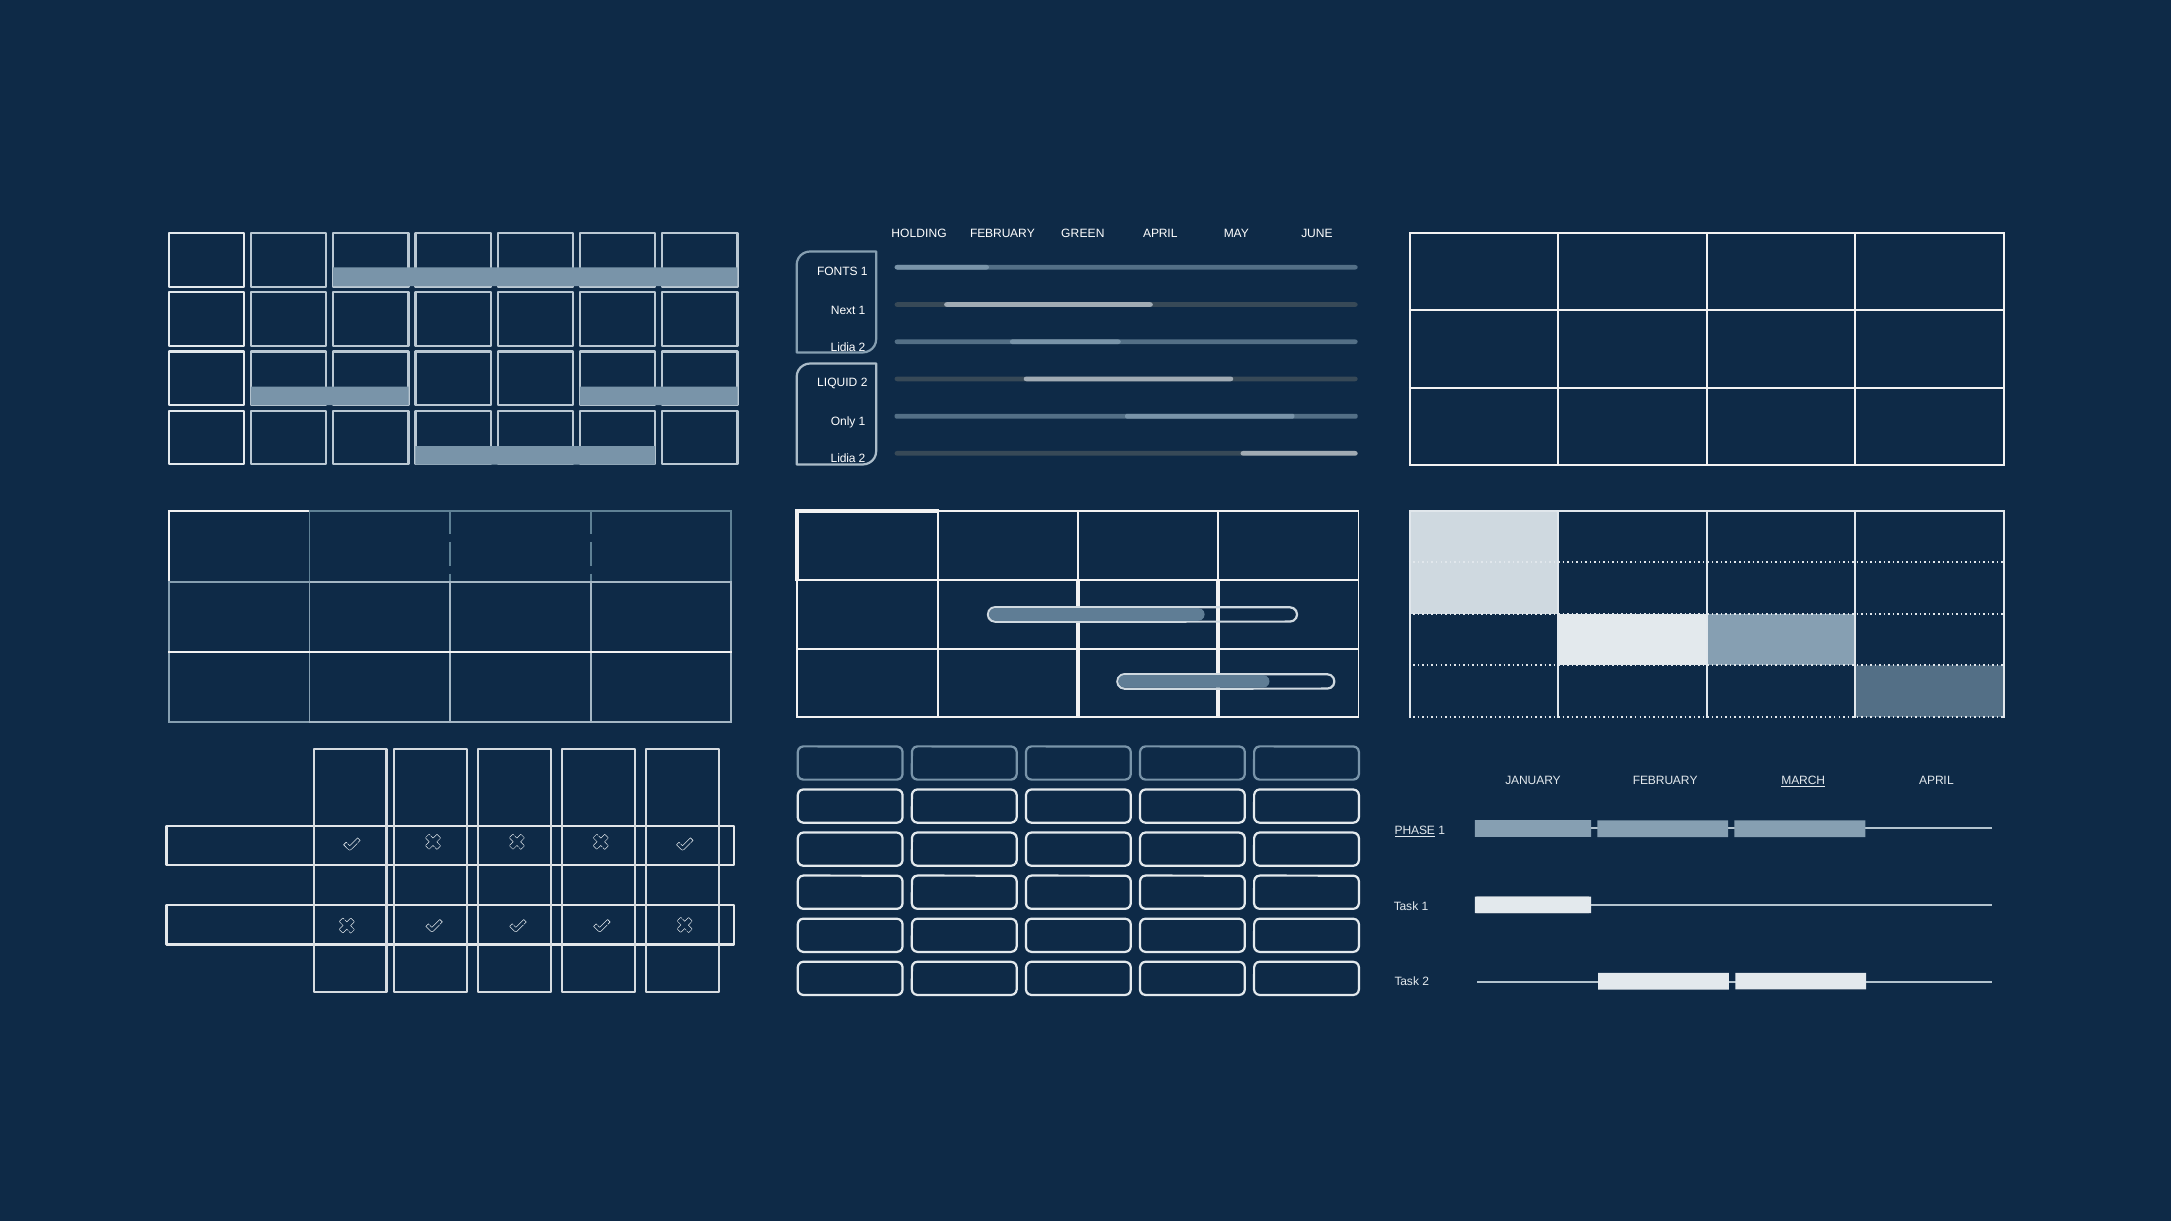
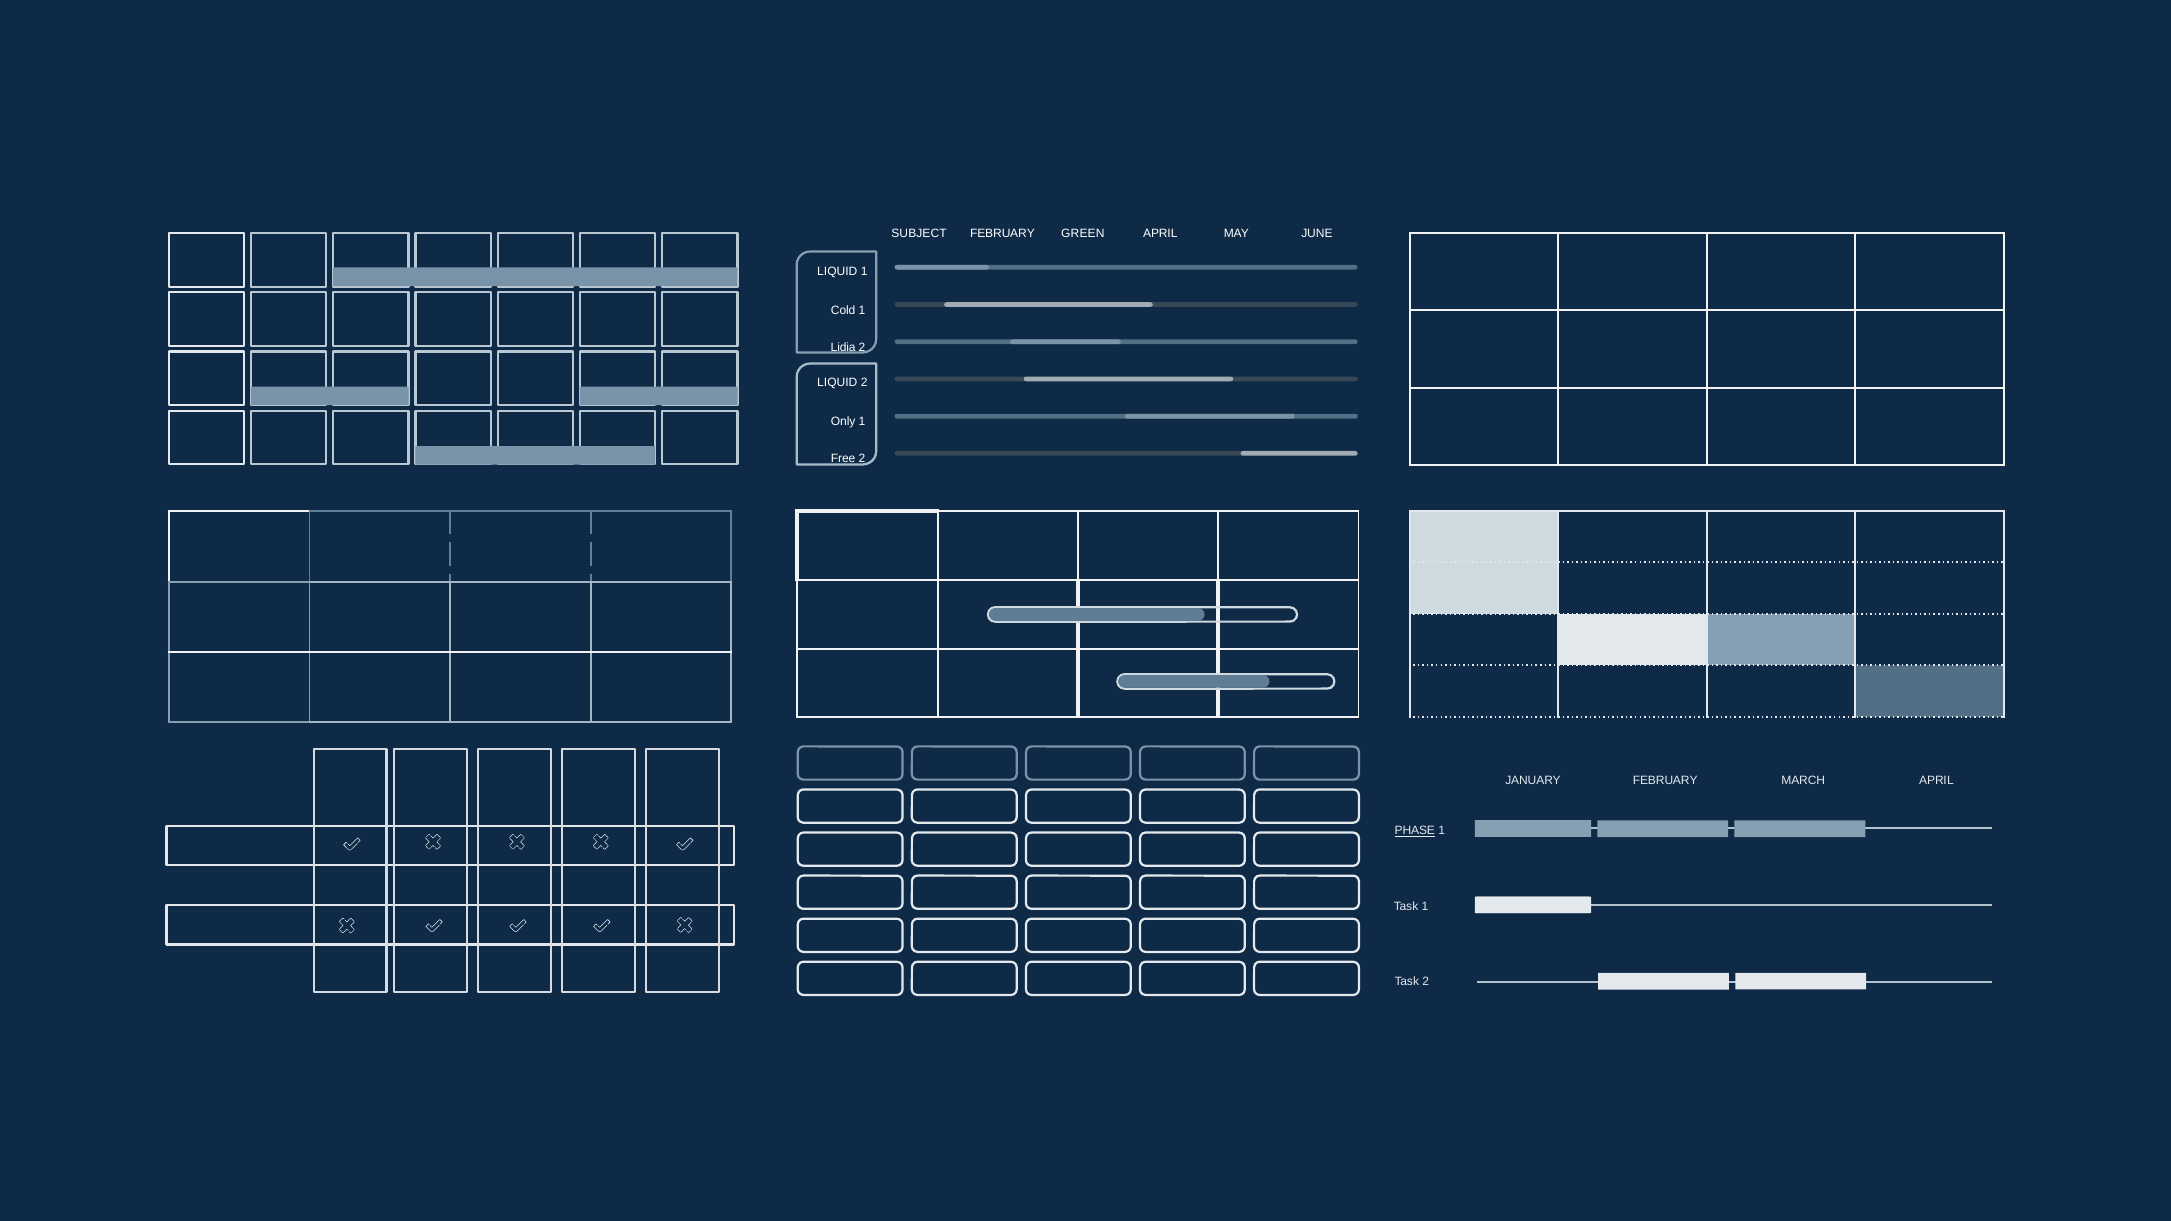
HOLDING: HOLDING -> SUBJECT
FONTS at (837, 272): FONTS -> LIQUID
Next: Next -> Cold
Lidia at (843, 459): Lidia -> Free
MARCH underline: present -> none
